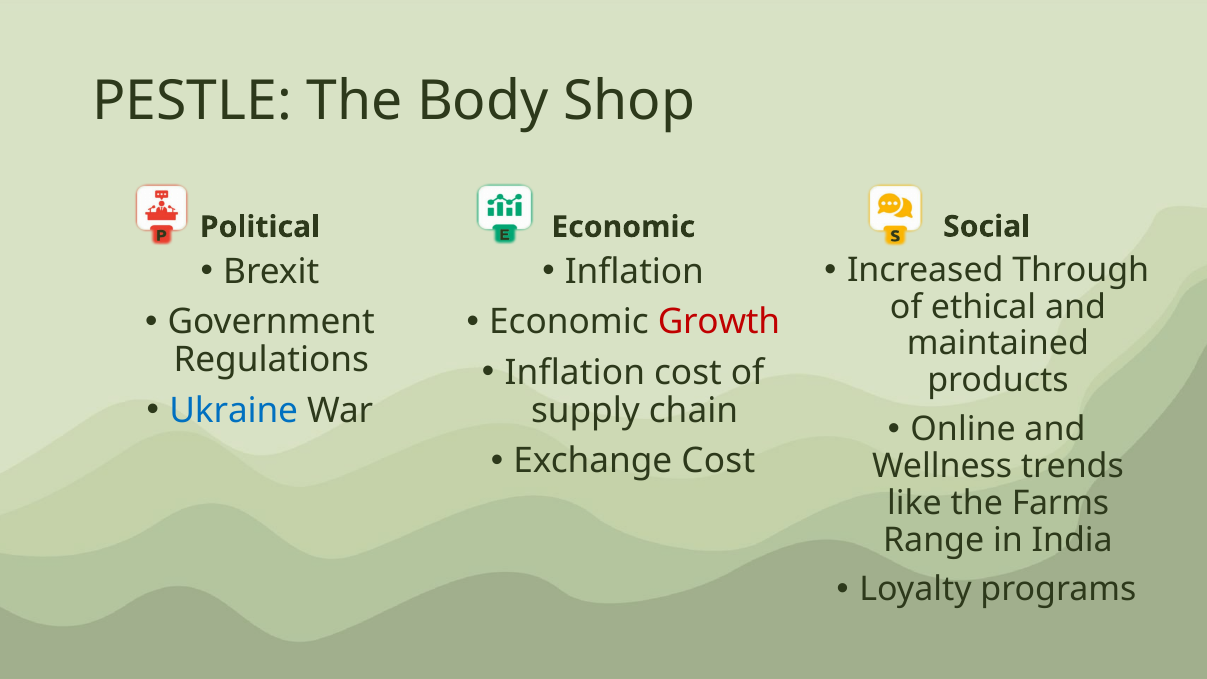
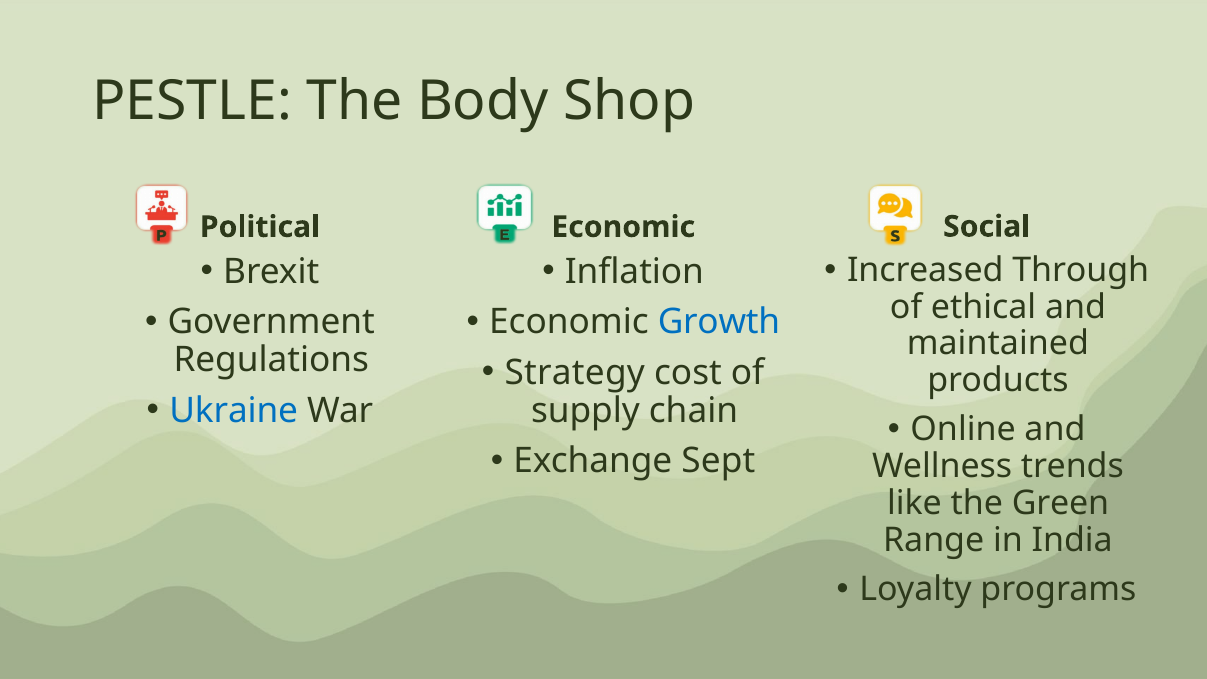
Growth colour: red -> blue
Inflation at (575, 373): Inflation -> Strategy
Exchange Cost: Cost -> Sept
Farms: Farms -> Green
